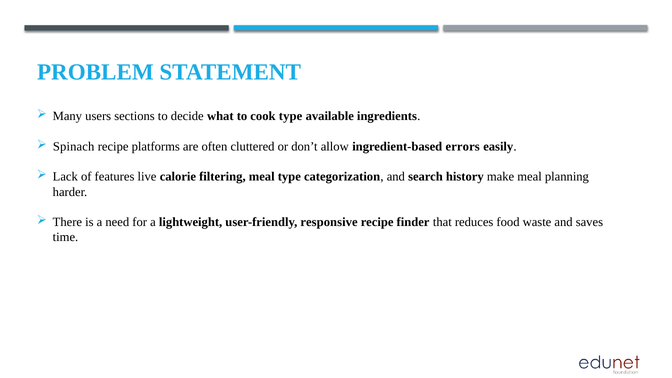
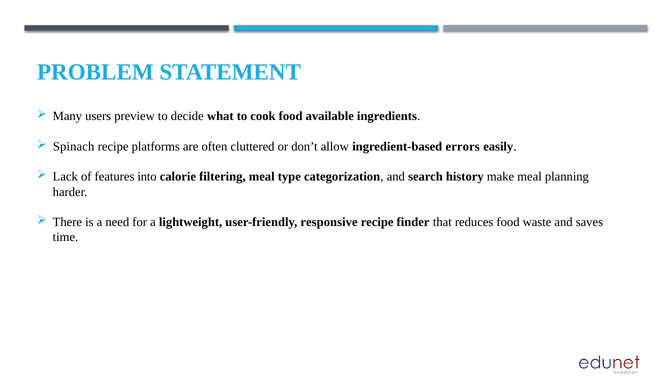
sections: sections -> preview
cook type: type -> food
live: live -> into
